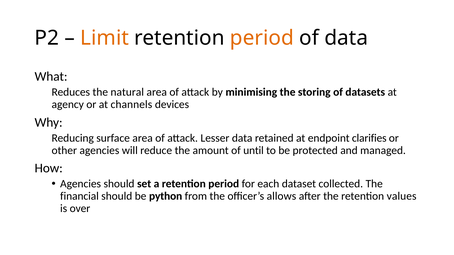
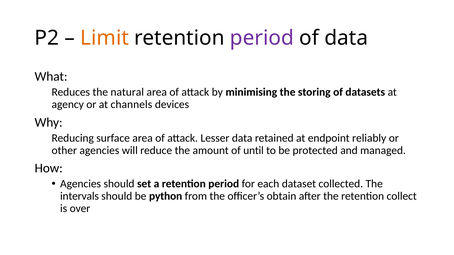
period at (262, 38) colour: orange -> purple
clarifies: clarifies -> reliably
financial: financial -> intervals
allows: allows -> obtain
values: values -> collect
